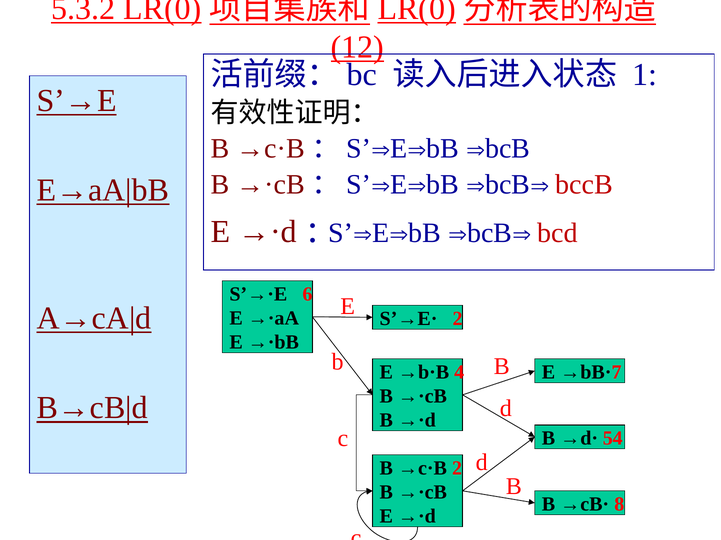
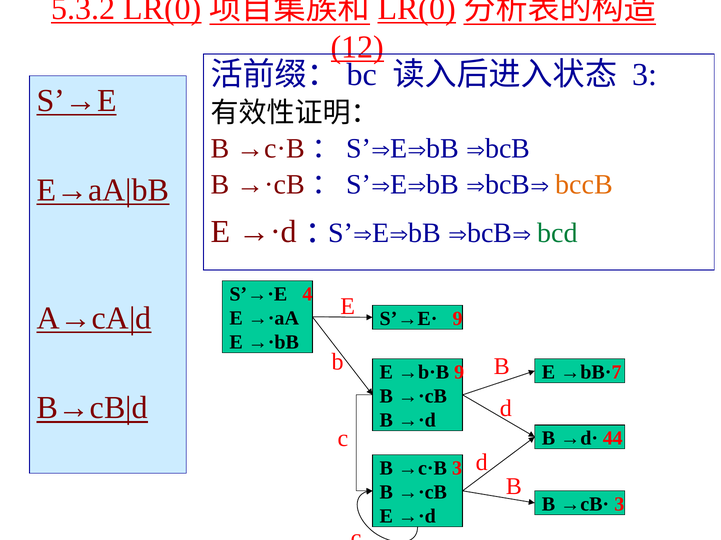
1 at (644, 75): 1 -> 3
bccB colour: red -> orange
bcd colour: red -> green
6: 6 -> 4
S’→E· 2: 2 -> 9
→b·B 4: 4 -> 9
54: 54 -> 44
→c·B 2: 2 -> 3
→cB· 8: 8 -> 3
